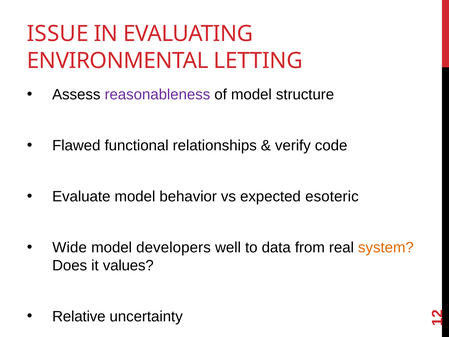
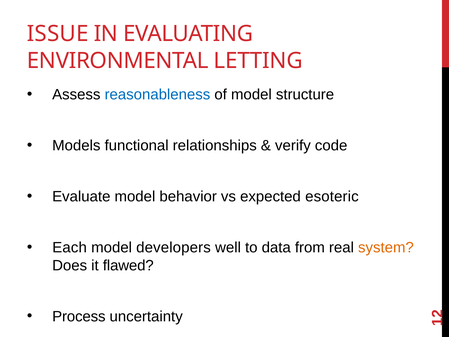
reasonableness colour: purple -> blue
Flawed: Flawed -> Models
Wide: Wide -> Each
values: values -> flawed
Relative: Relative -> Process
